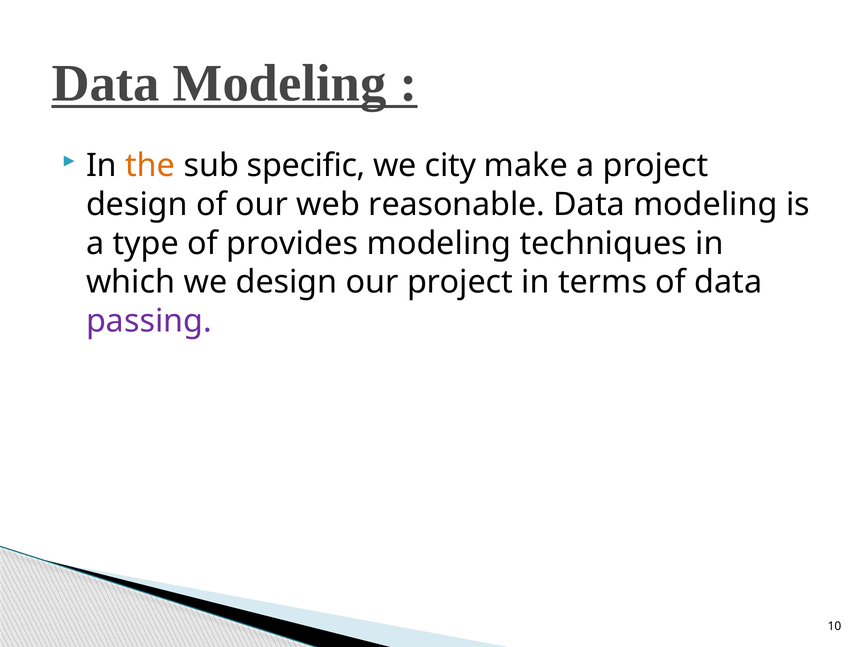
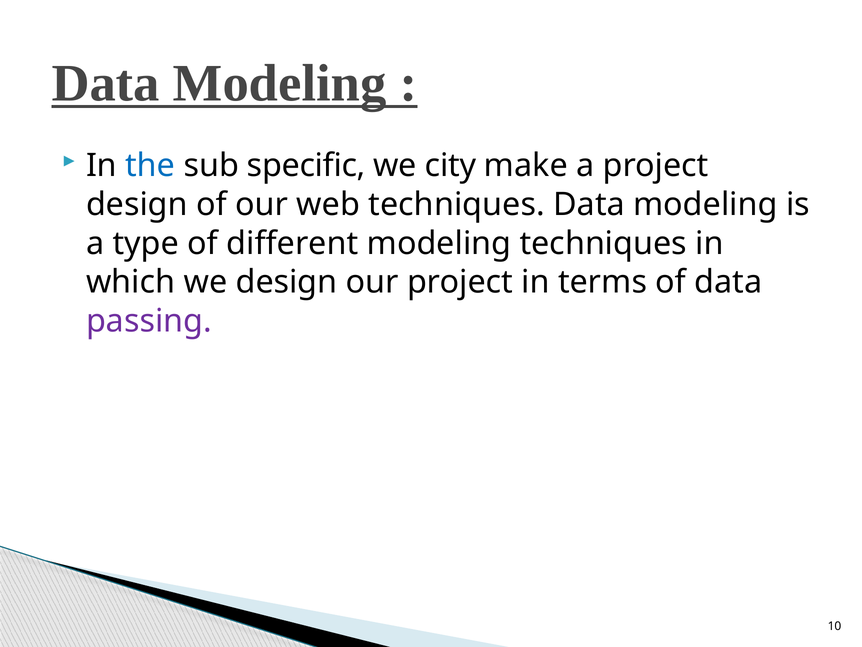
the colour: orange -> blue
web reasonable: reasonable -> techniques
provides: provides -> different
